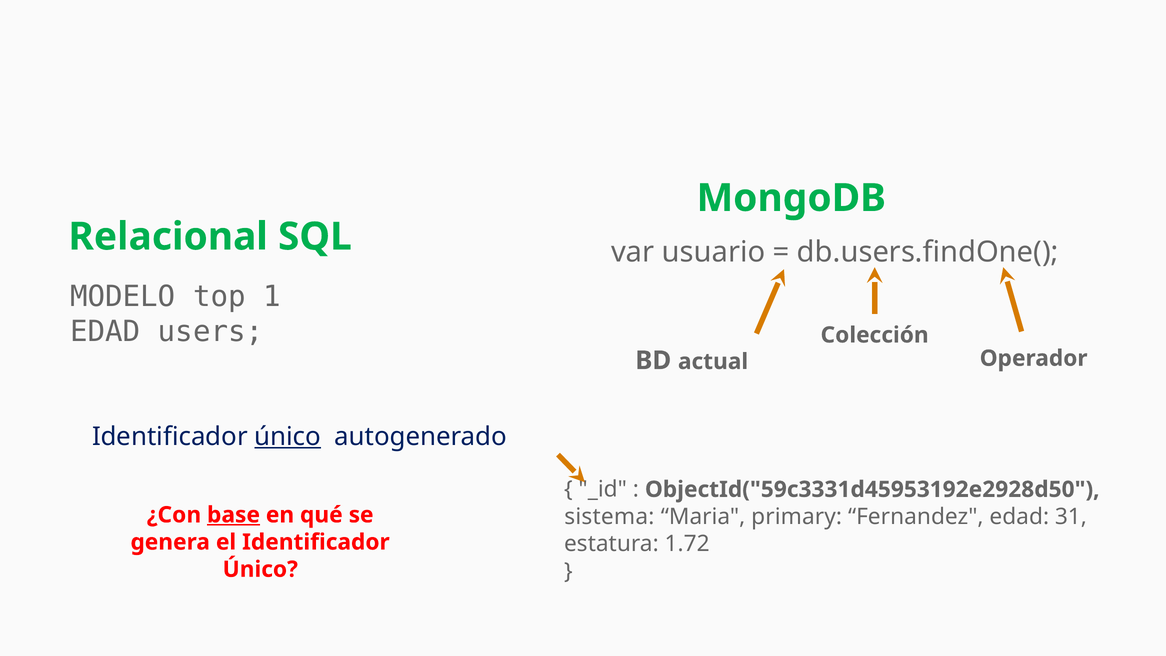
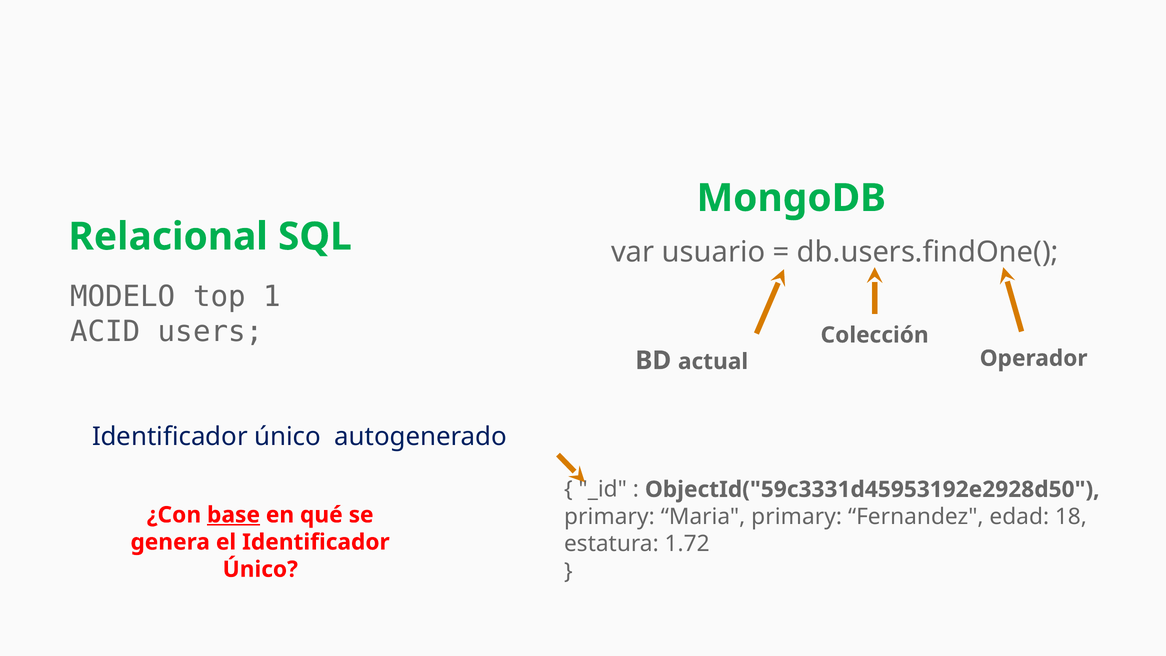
EDAD at (105, 331): EDAD -> ACID
único at (288, 436) underline: present -> none
sistema at (609, 517): sistema -> primary
31: 31 -> 18
